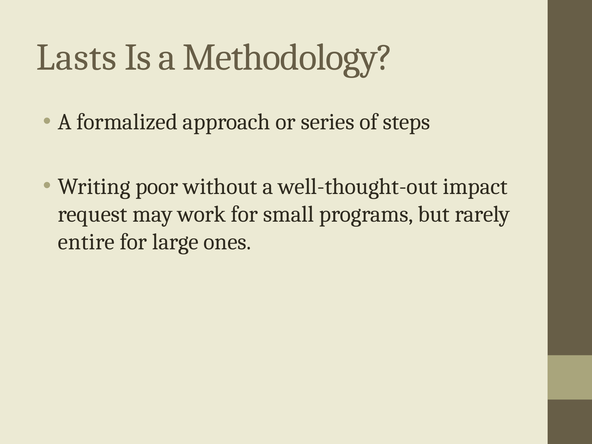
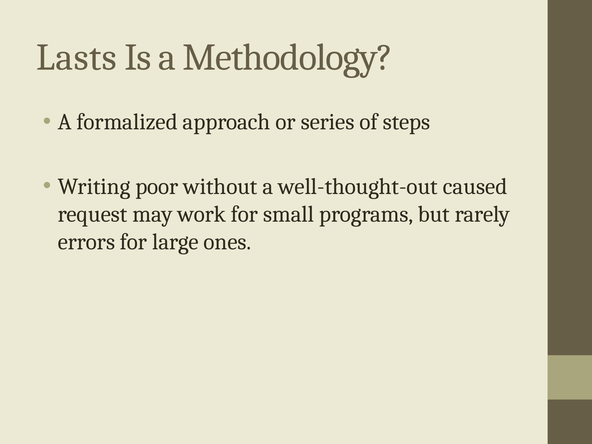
impact: impact -> caused
entire: entire -> errors
